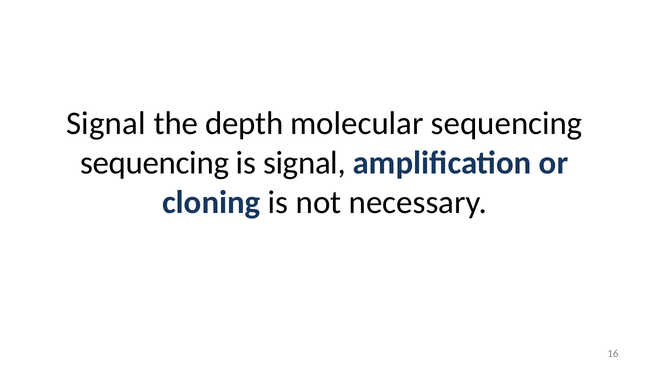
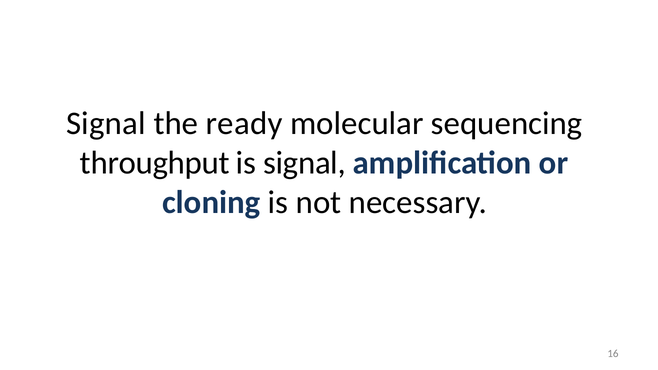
depth: depth -> ready
sequencing at (155, 163): sequencing -> throughput
